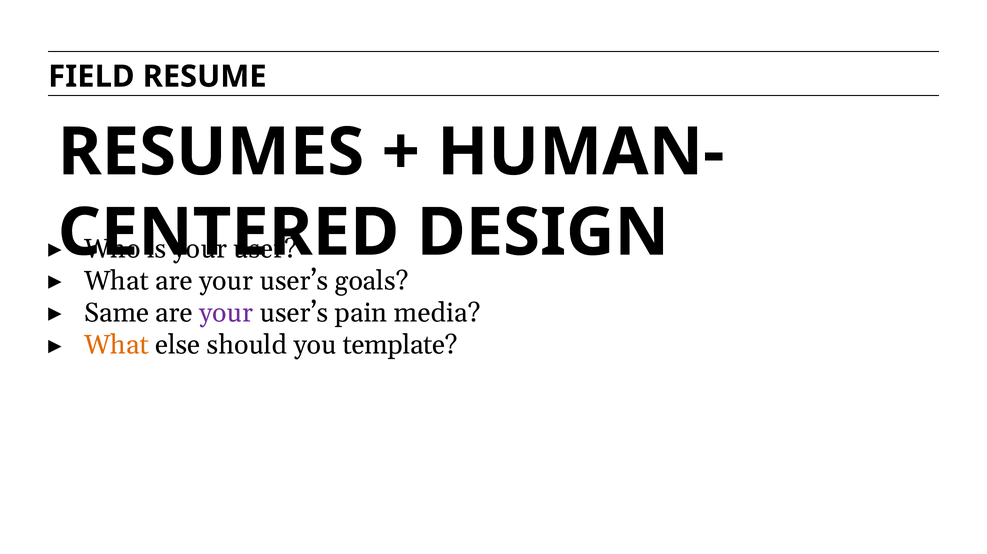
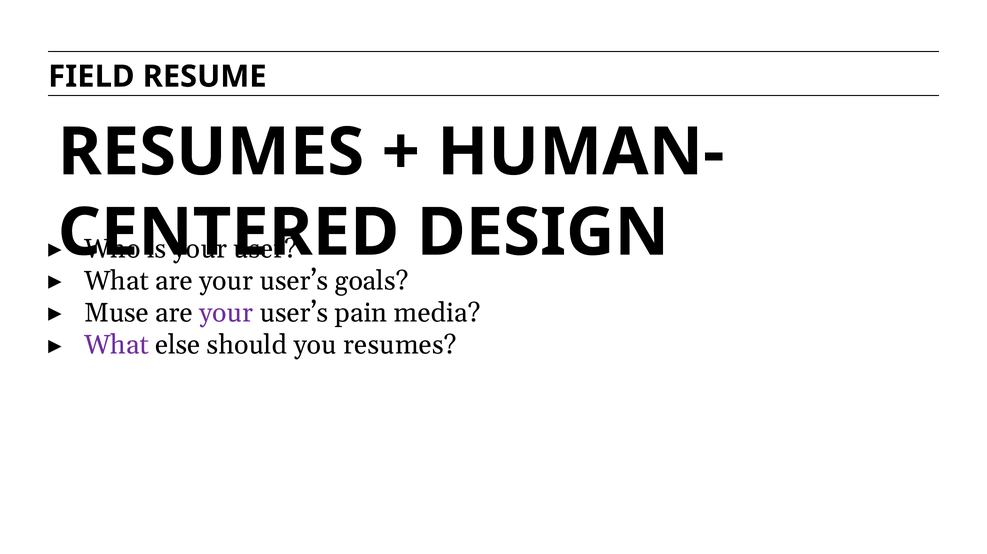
Same: Same -> Muse
What at (117, 345) colour: orange -> purple
you template: template -> resumes
